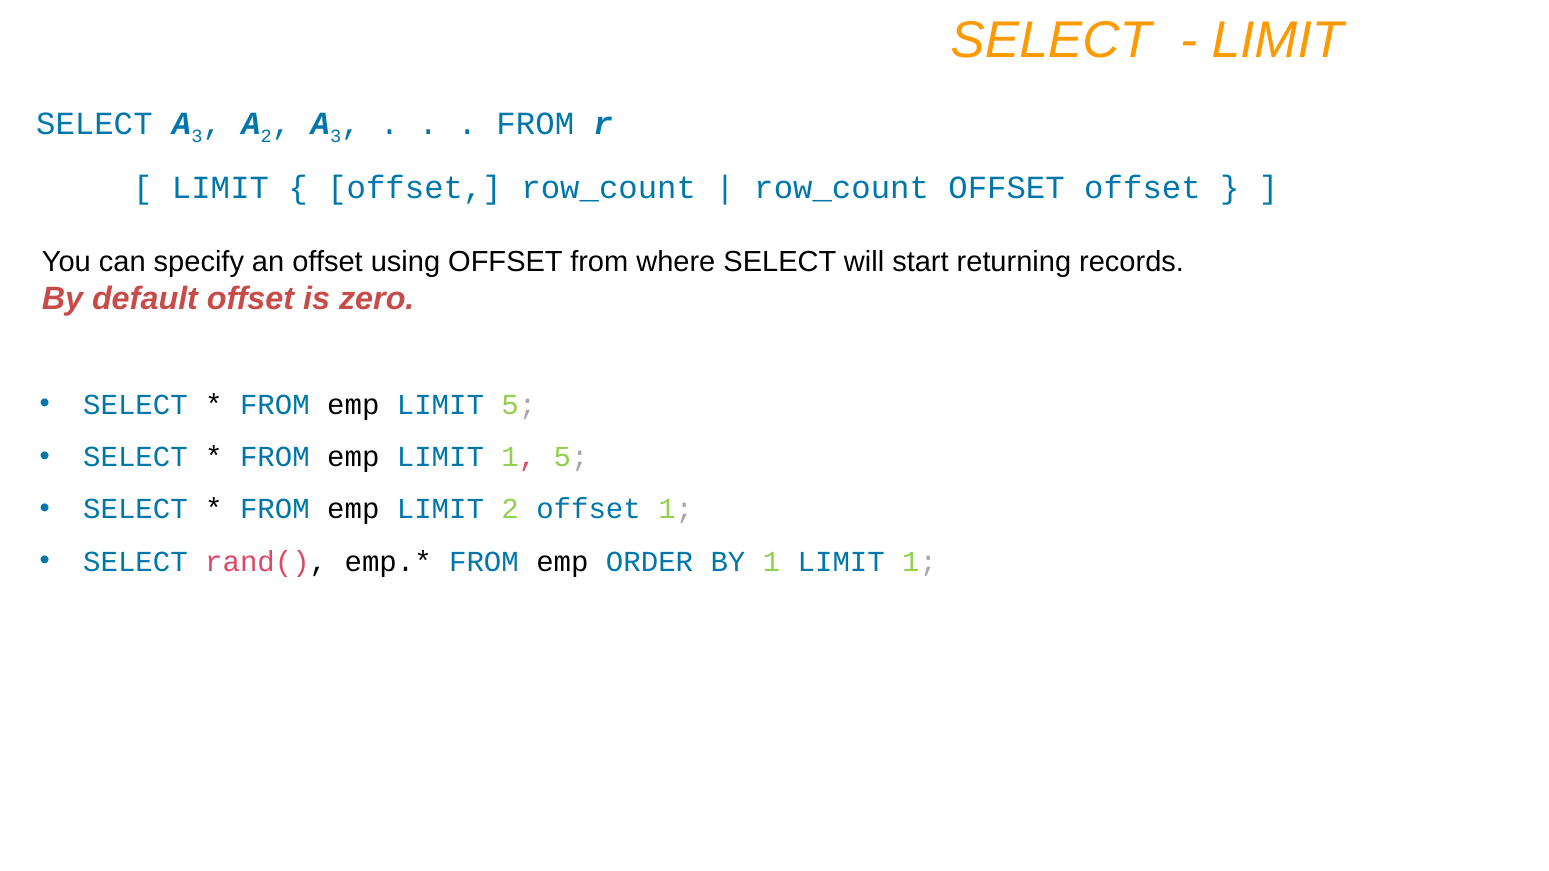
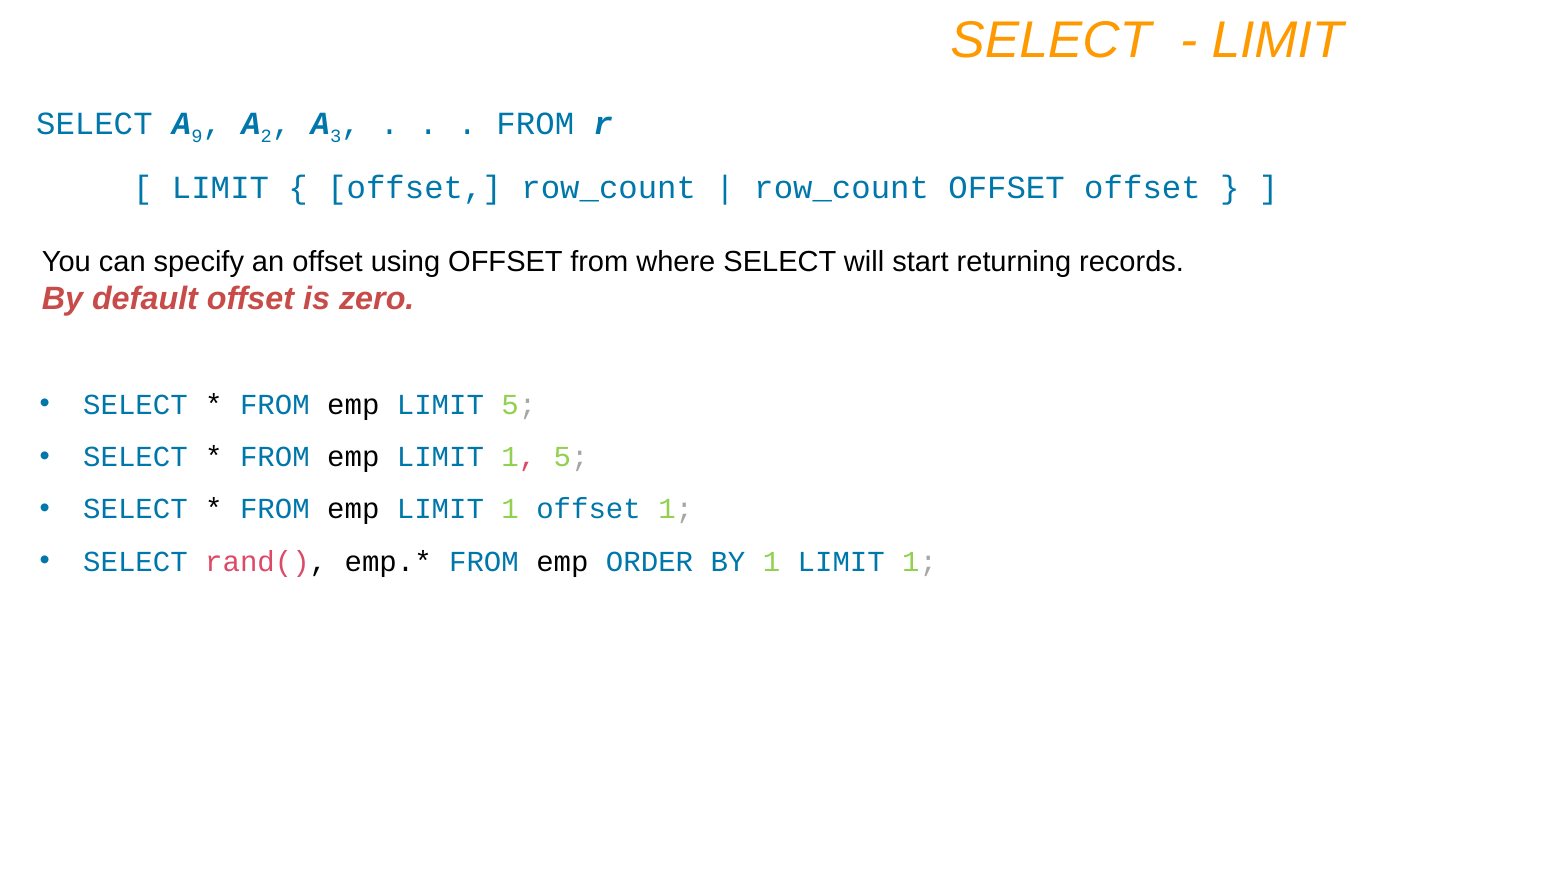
3 at (197, 137): 3 -> 9
2 at (510, 510): 2 -> 1
